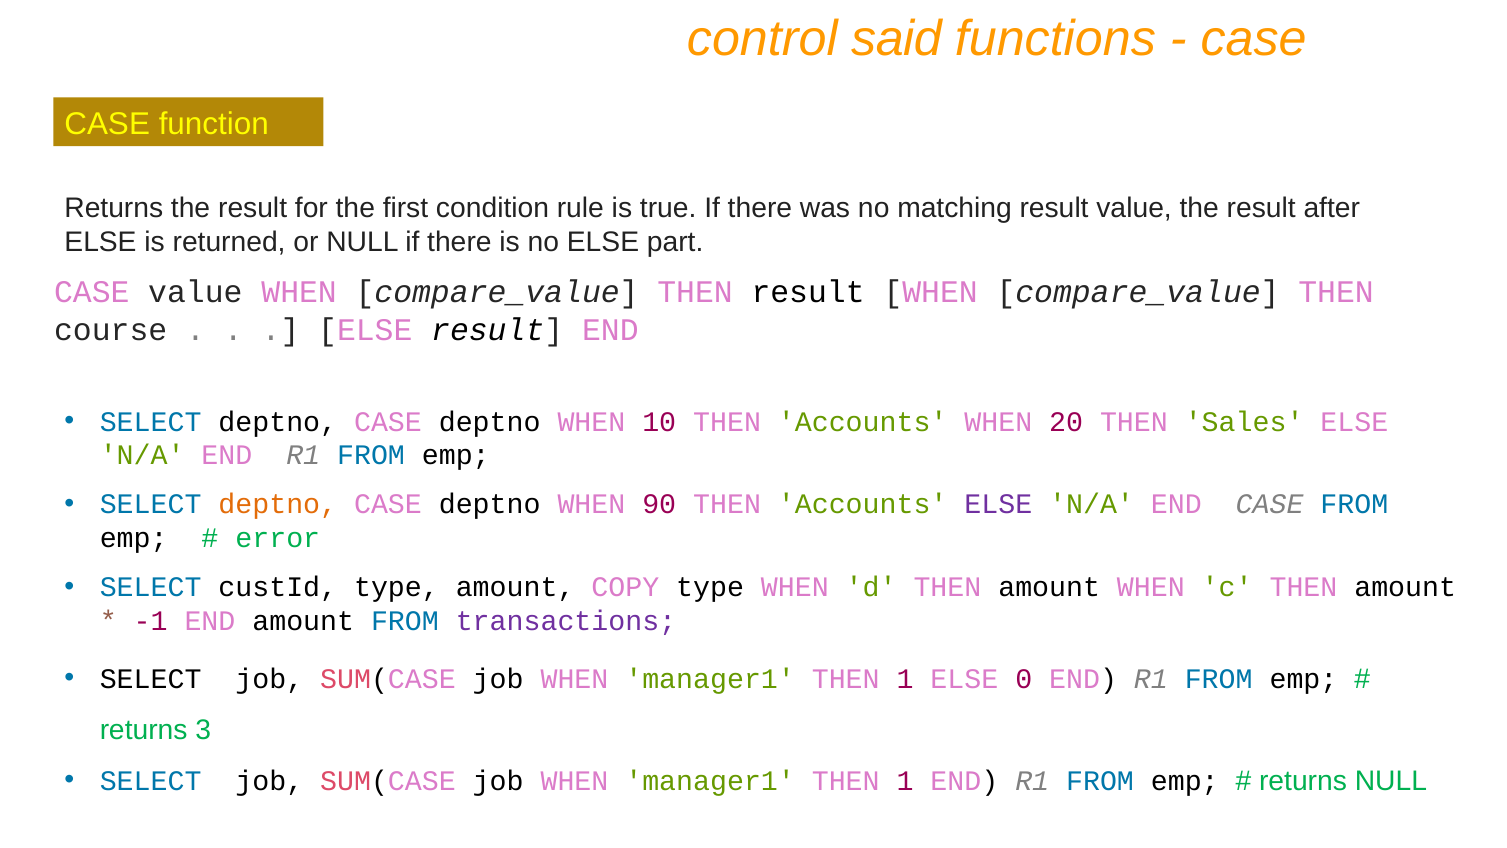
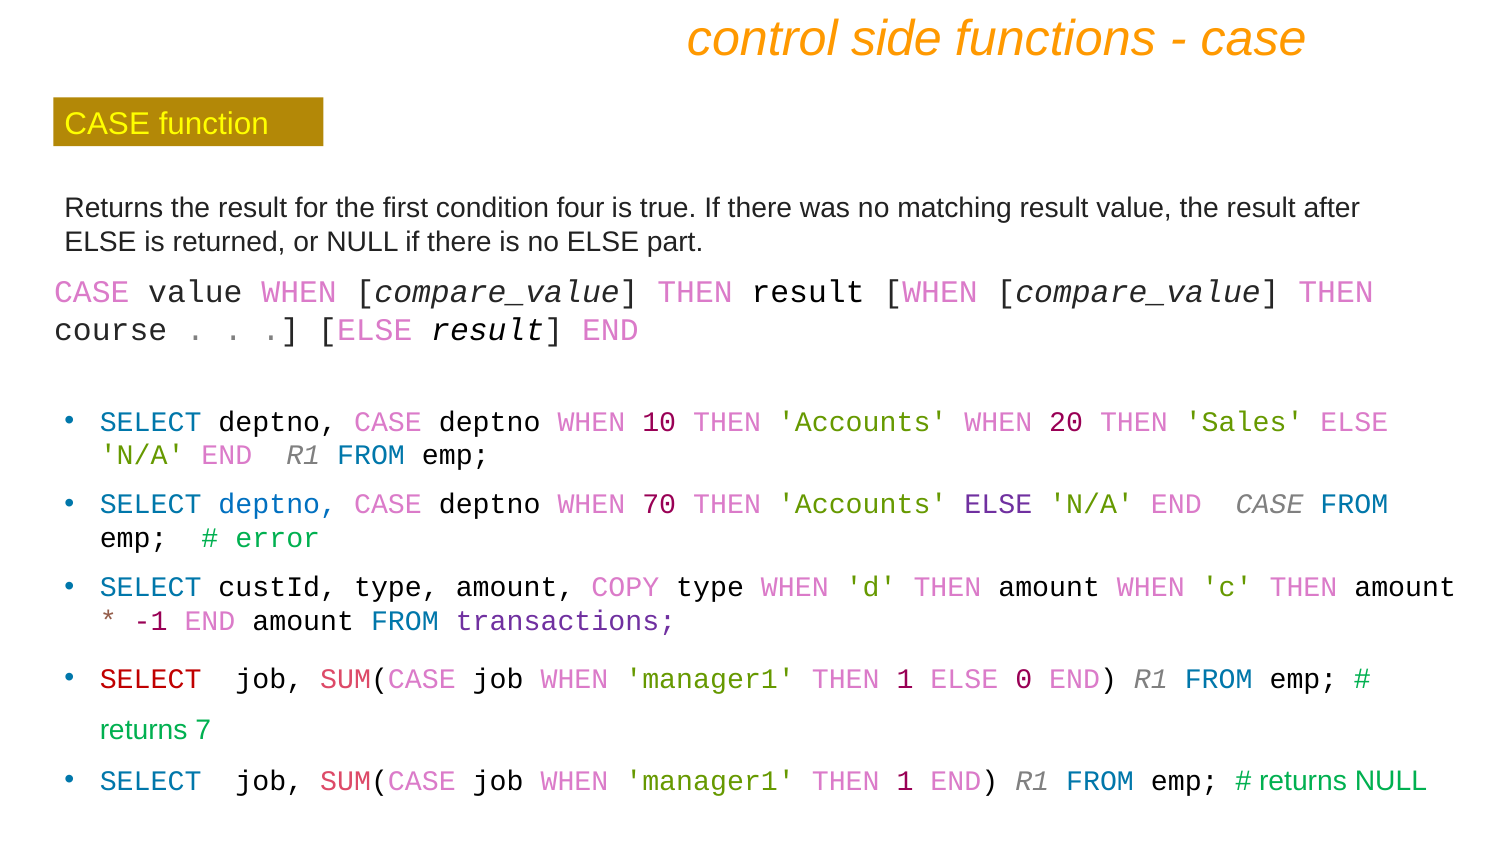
said: said -> side
rule: rule -> four
deptno at (278, 504) colour: orange -> blue
90: 90 -> 70
SELECT at (151, 679) colour: black -> red
3: 3 -> 7
